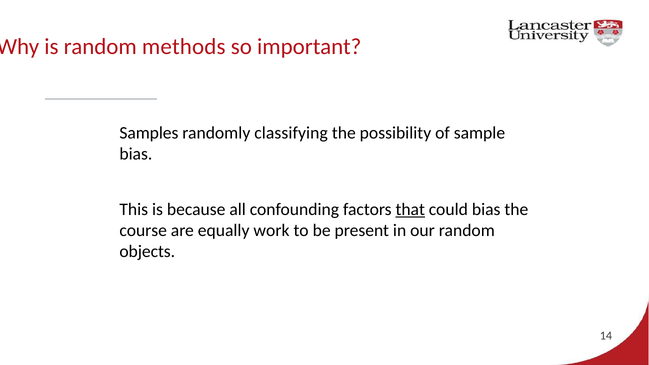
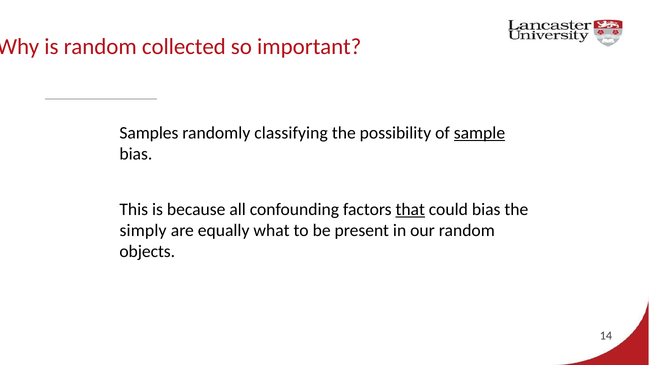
methods: methods -> collected
sample underline: none -> present
course: course -> simply
work: work -> what
